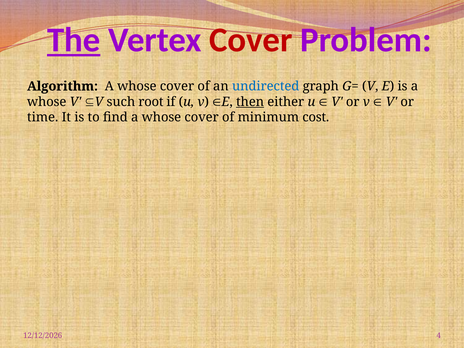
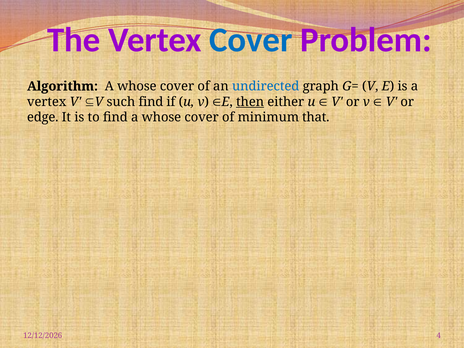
The underline: present -> none
Cover at (251, 40) colour: red -> blue
whose at (47, 102): whose -> vertex
such root: root -> find
time: time -> edge
cost: cost -> that
